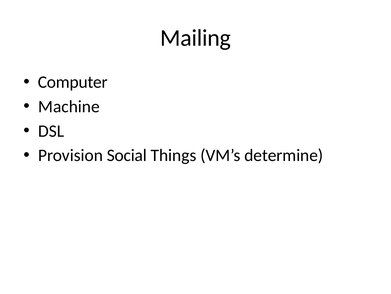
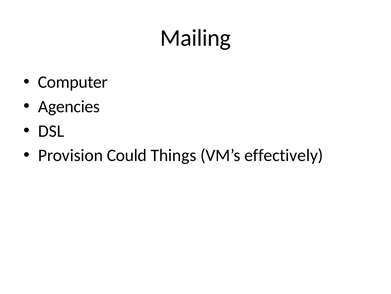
Machine: Machine -> Agencies
Social: Social -> Could
determine: determine -> effectively
